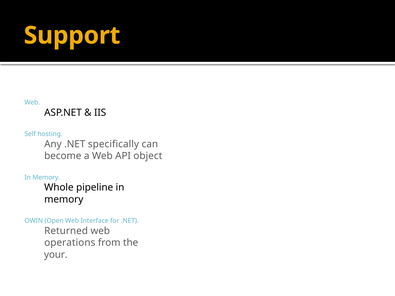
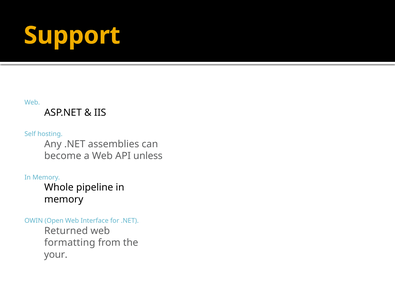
specifically: specifically -> assemblies
object: object -> unless
operations: operations -> formatting
